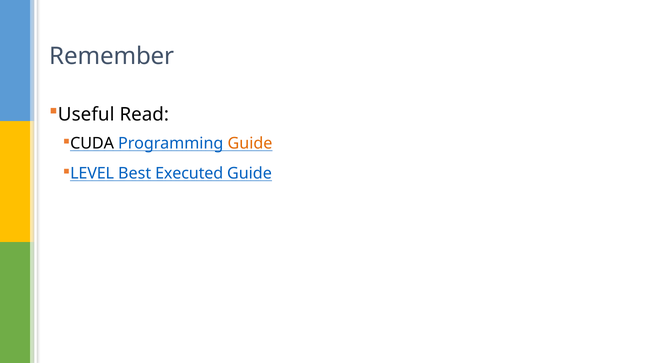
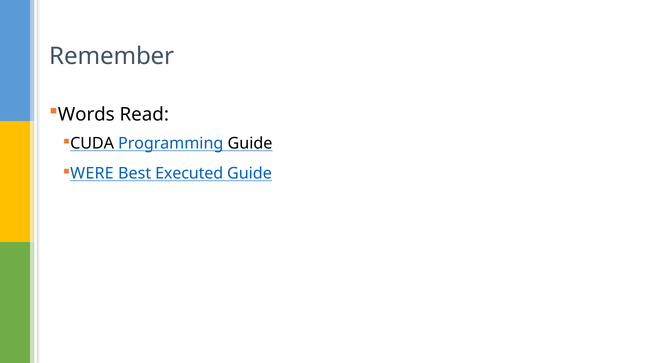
Useful: Useful -> Words
Guide at (250, 143) colour: orange -> black
LEVEL: LEVEL -> WERE
